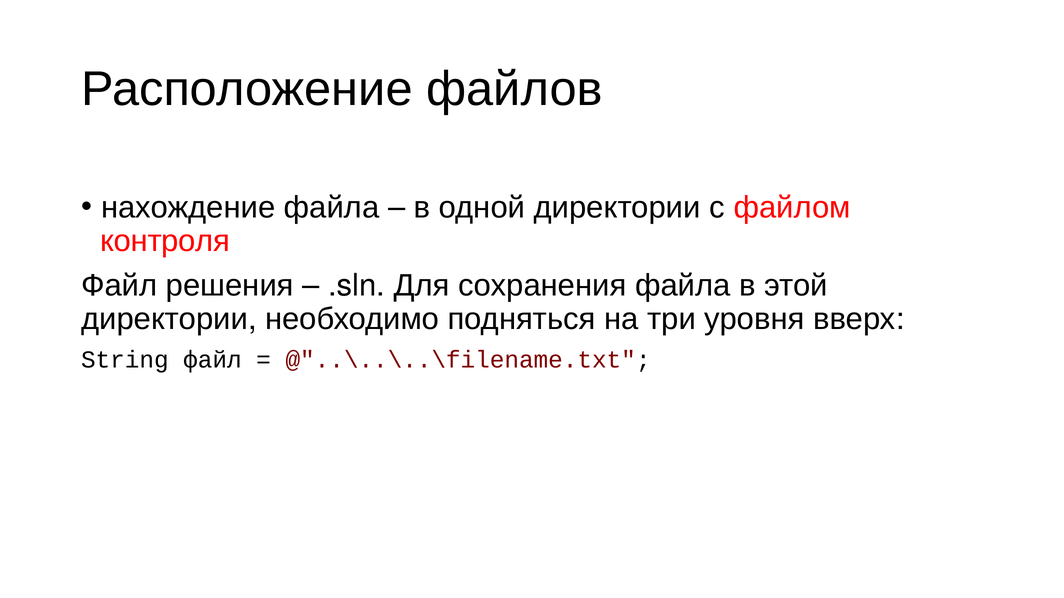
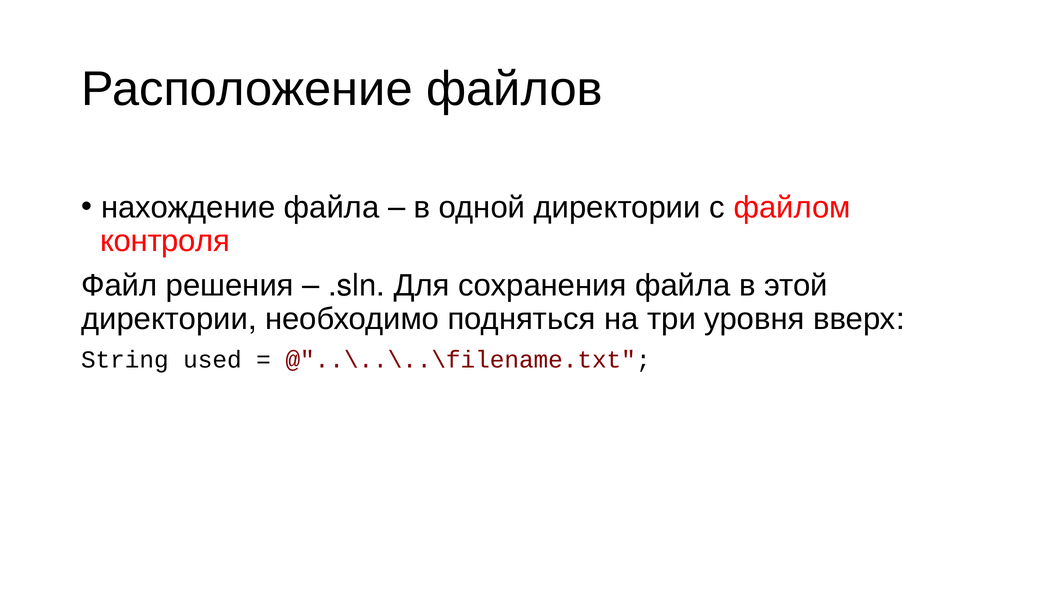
String файл: файл -> used
